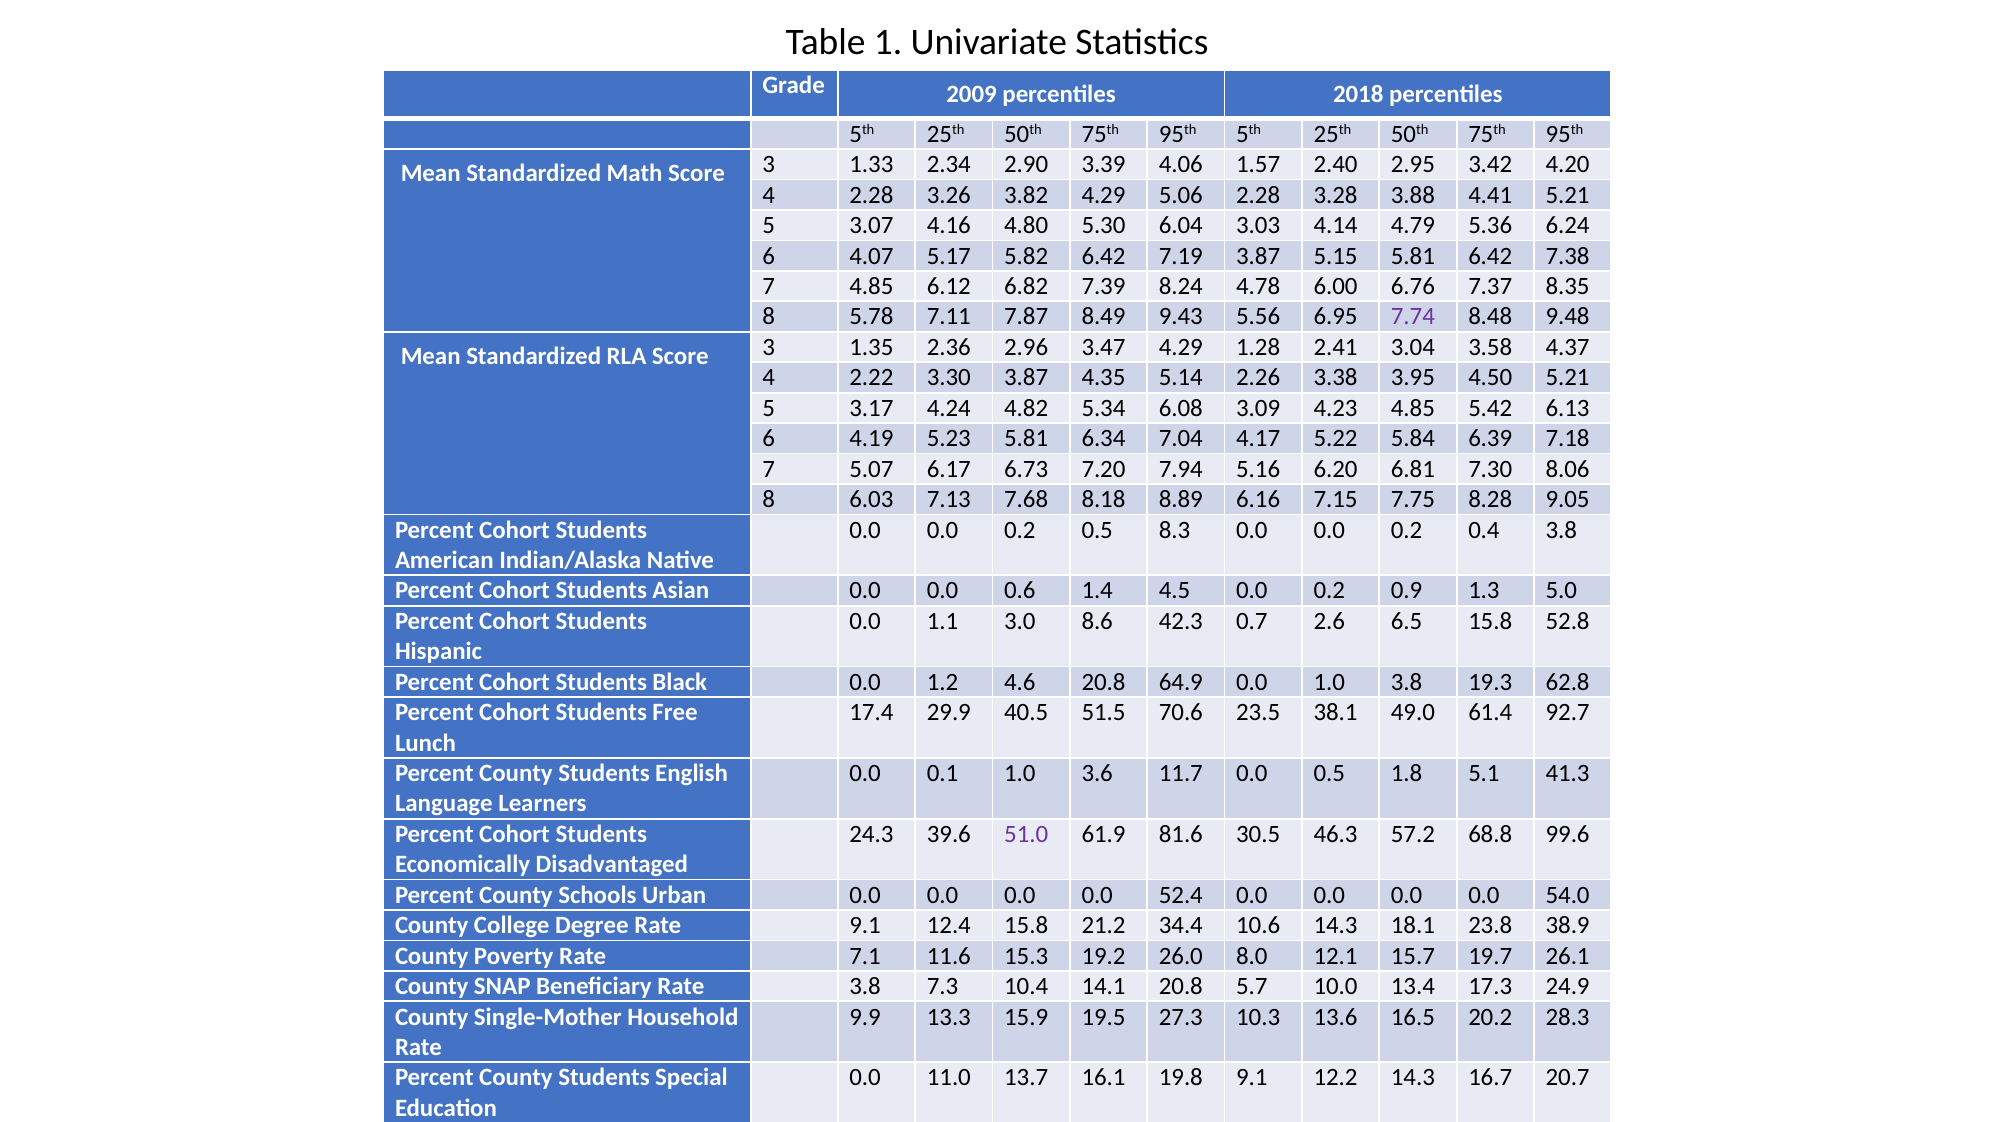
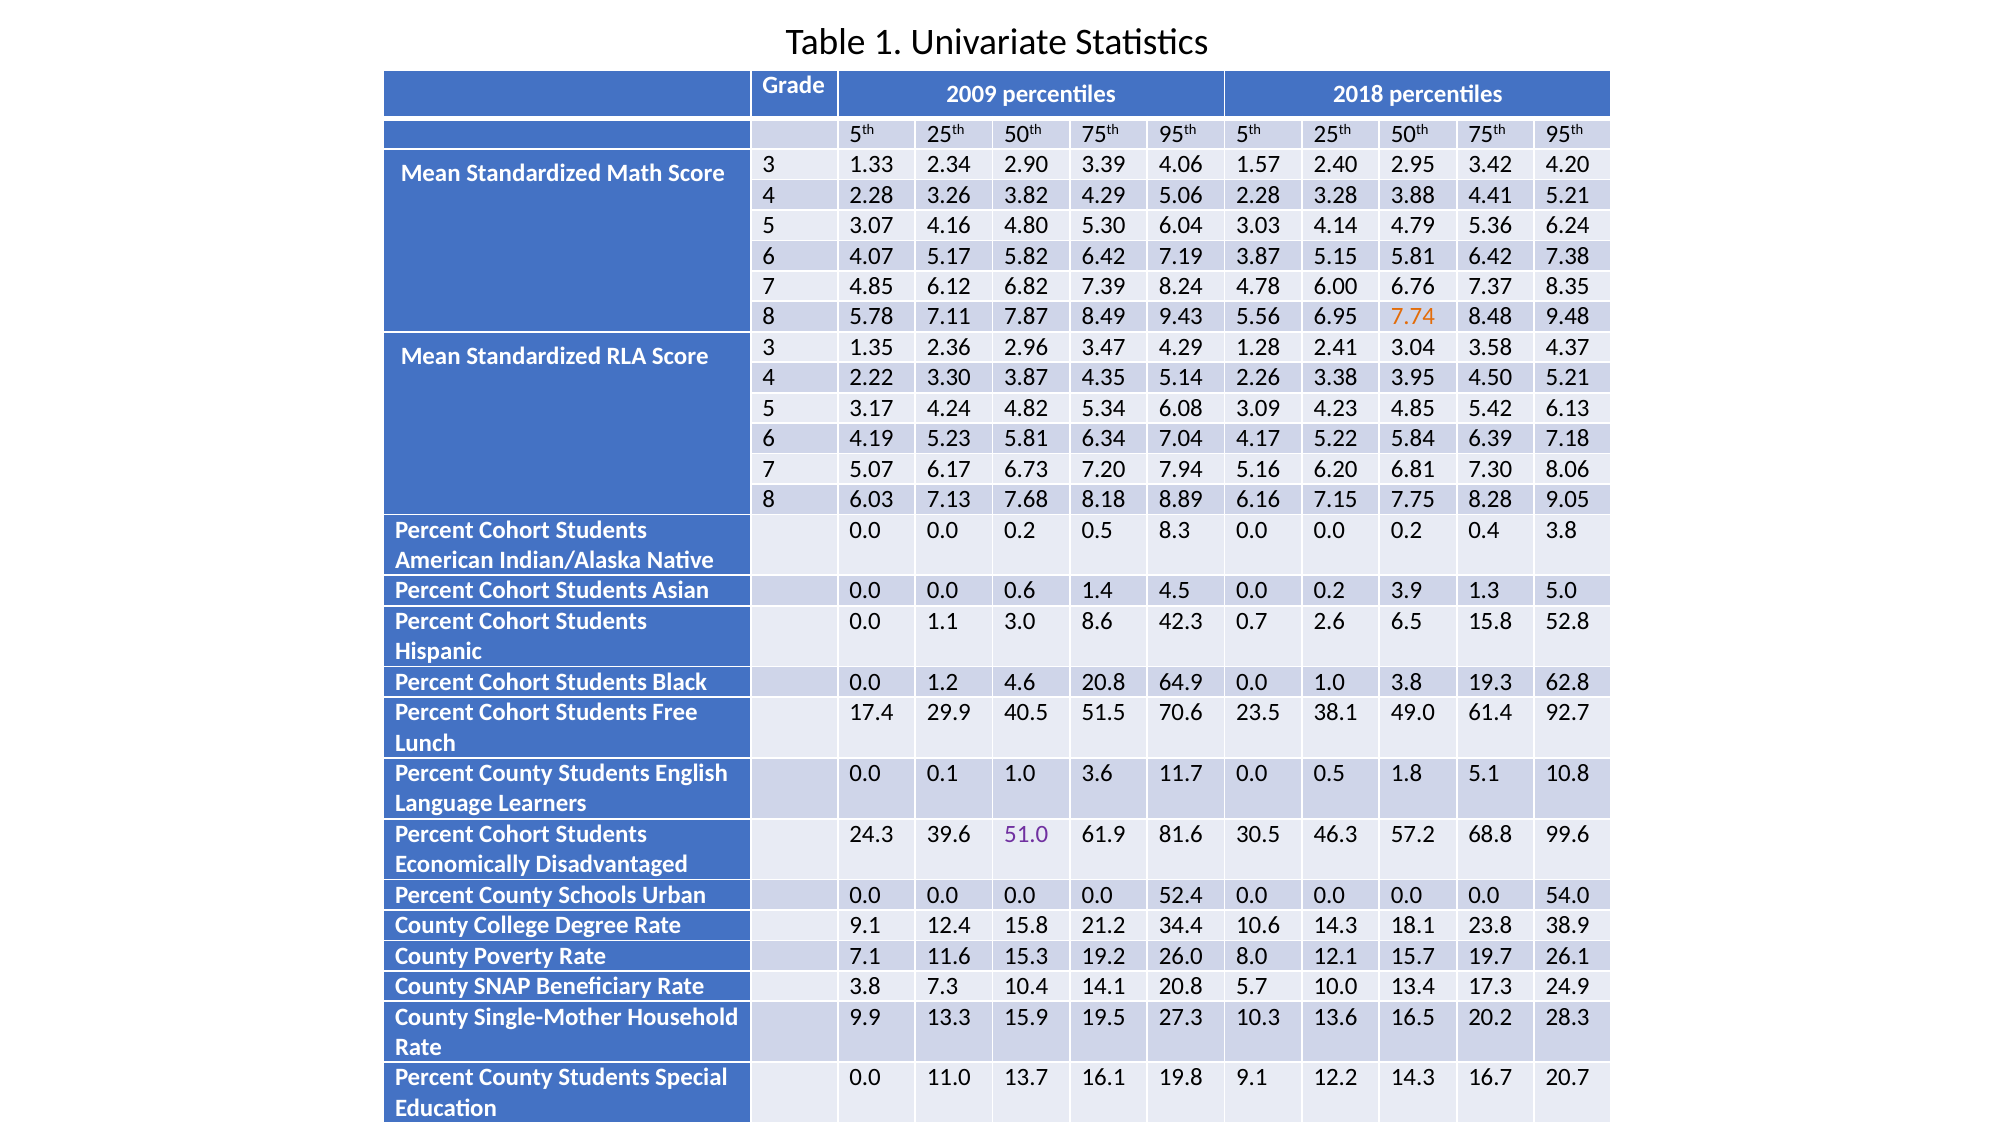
7.74 colour: purple -> orange
0.9: 0.9 -> 3.9
41.3: 41.3 -> 10.8
